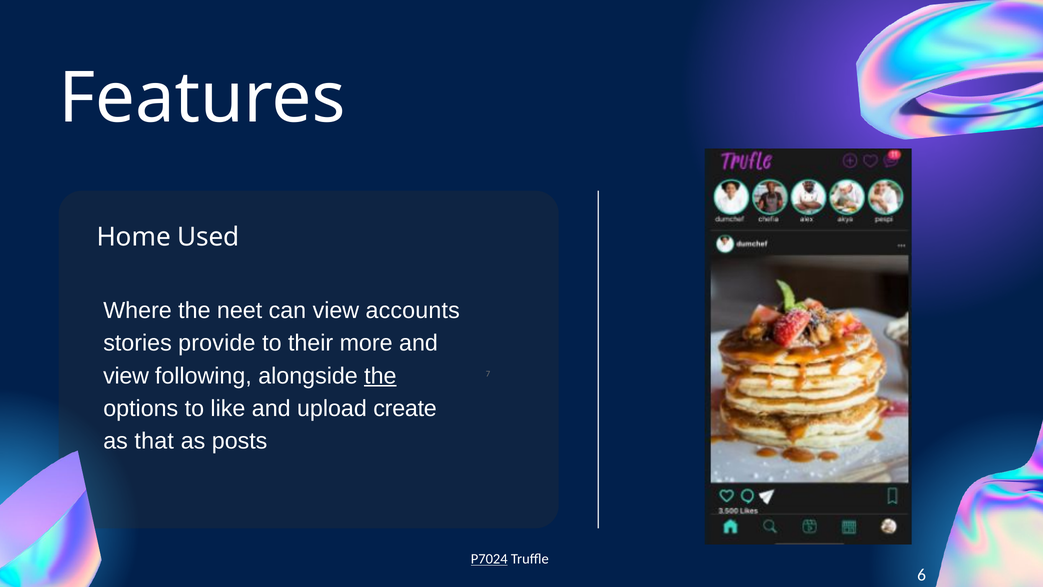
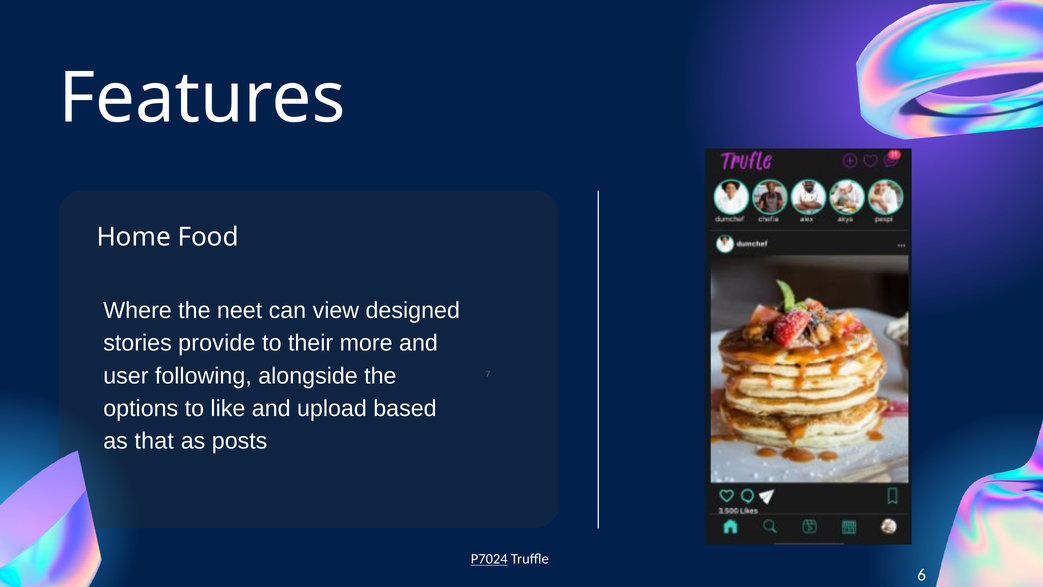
Used: Used -> Food
accounts: accounts -> designed
view at (126, 376): view -> user
the at (380, 376) underline: present -> none
create: create -> based
